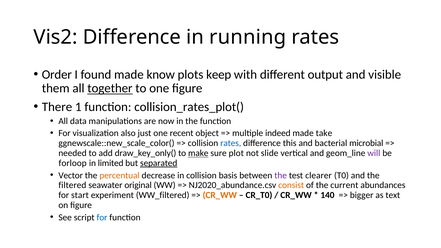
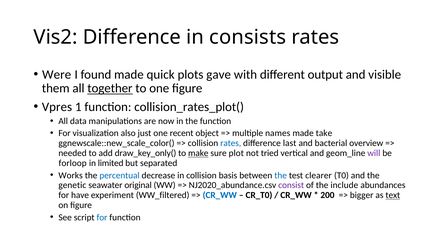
running: running -> consists
Order: Order -> Were
know: know -> quick
keep: keep -> gave
There: There -> Vpres
indeed: indeed -> names
this: this -> last
microbial: microbial -> overview
slide: slide -> tried
separated underline: present -> none
Vector: Vector -> Works
percentual colour: orange -> blue
the at (281, 175) colour: purple -> blue
filtered: filtered -> genetic
consist colour: orange -> purple
current: current -> include
start: start -> have
CR_WW at (220, 195) colour: orange -> blue
140: 140 -> 200
text underline: none -> present
